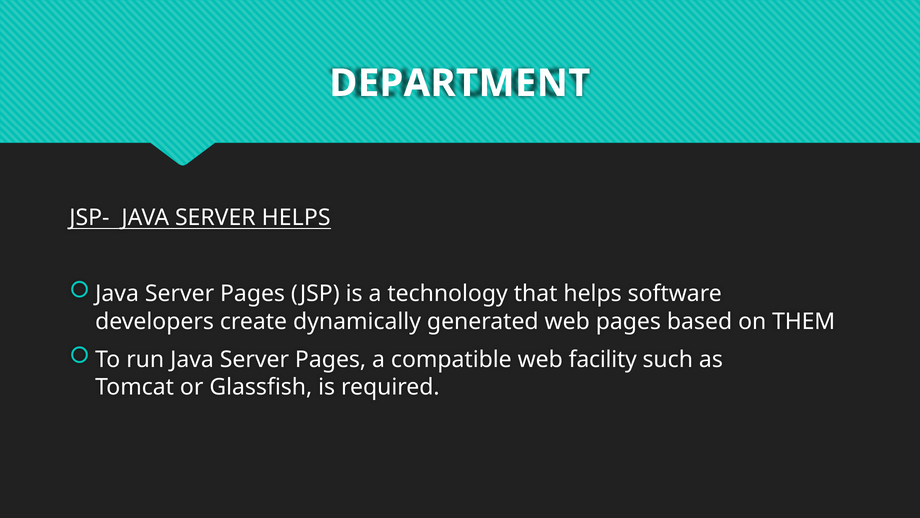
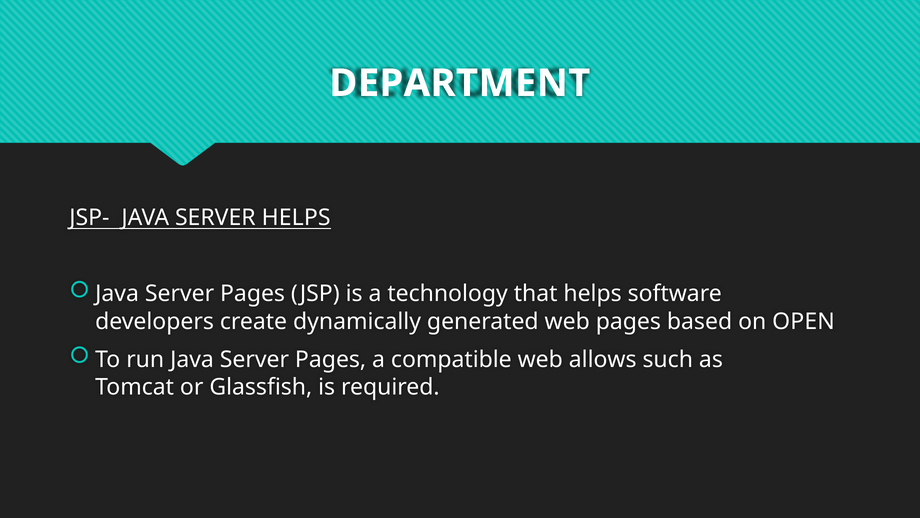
THEM: THEM -> OPEN
facility: facility -> allows
